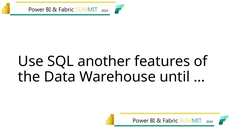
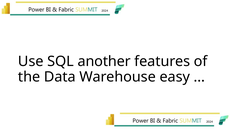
until: until -> easy
